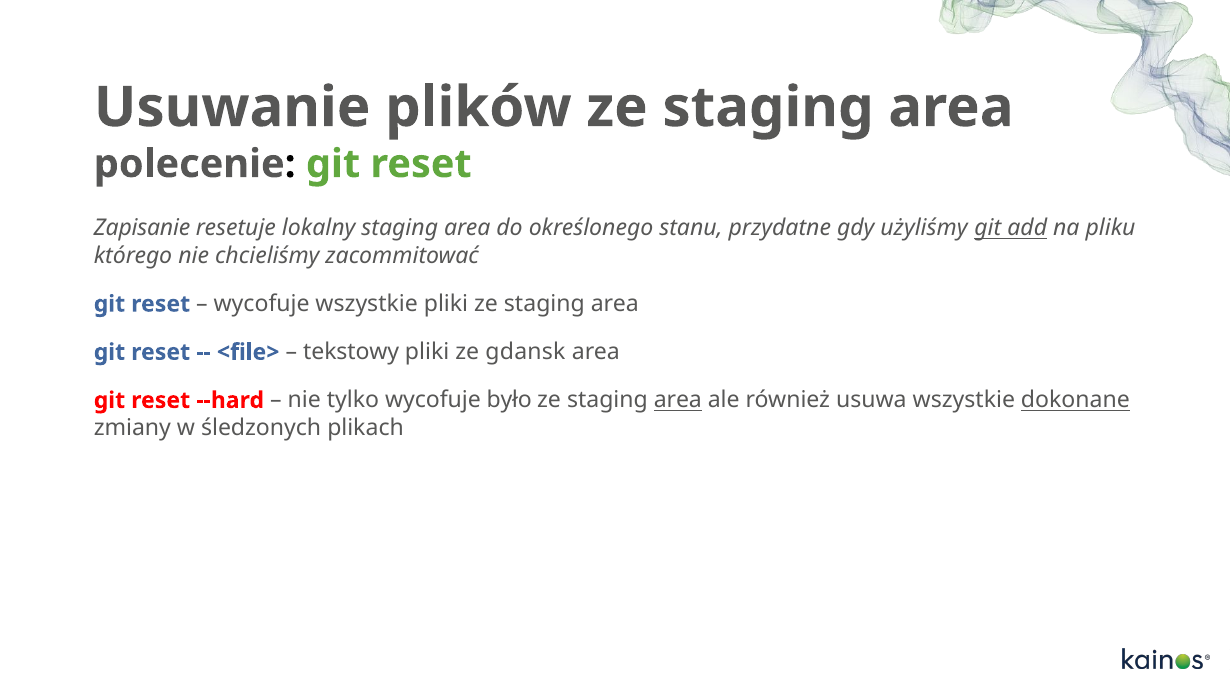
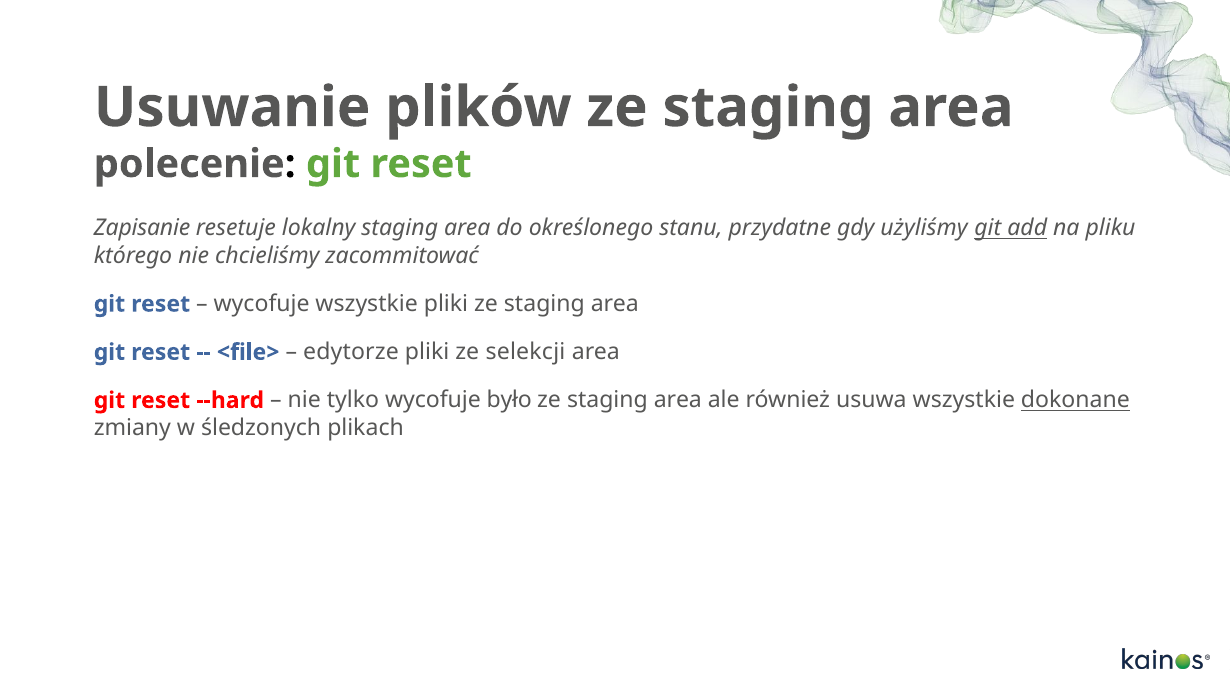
tekstowy: tekstowy -> edytorze
gdansk: gdansk -> selekcji
area at (678, 400) underline: present -> none
